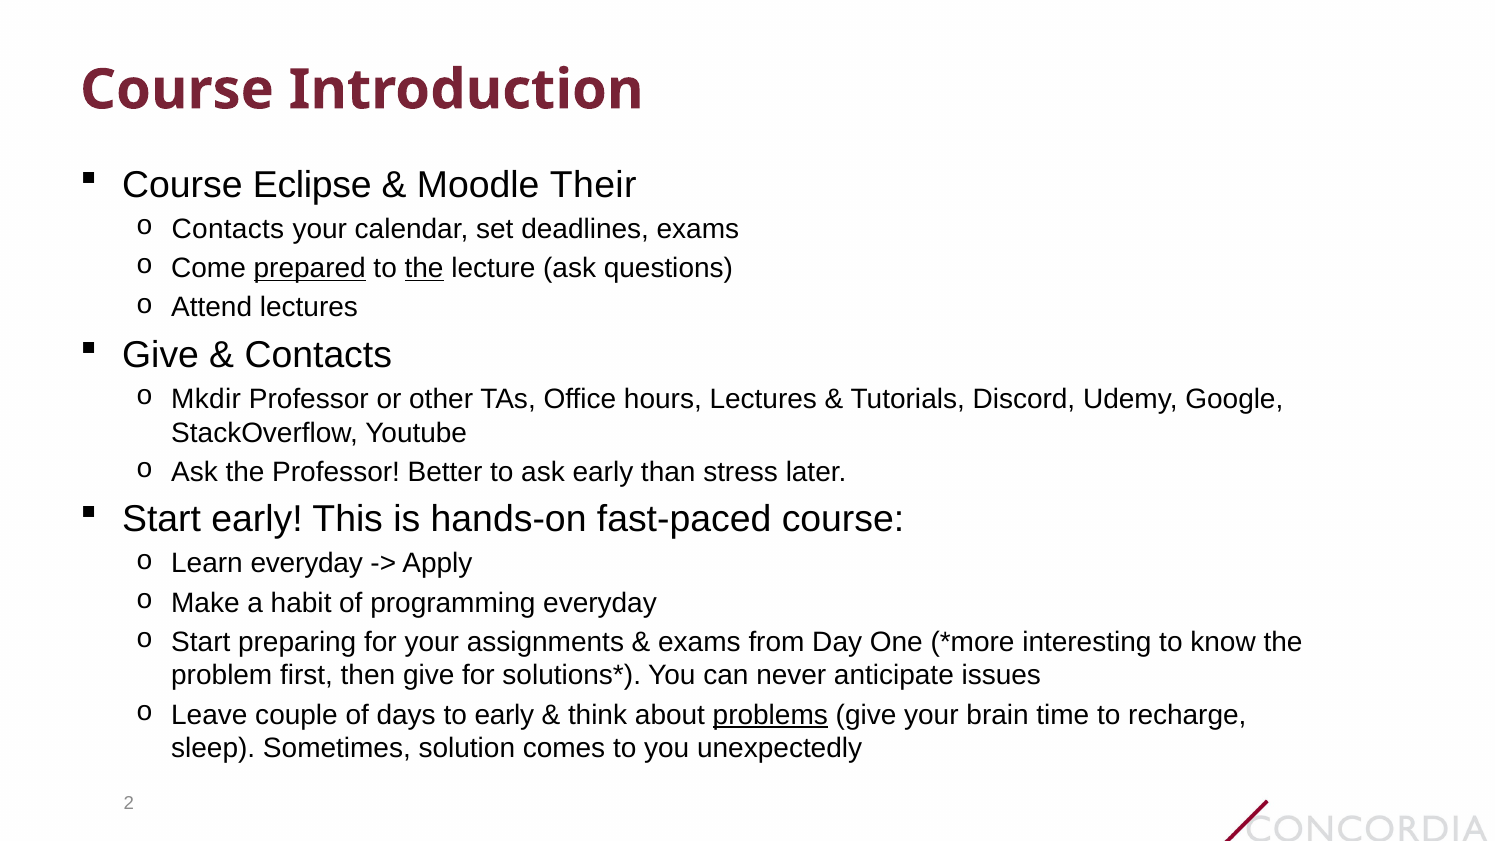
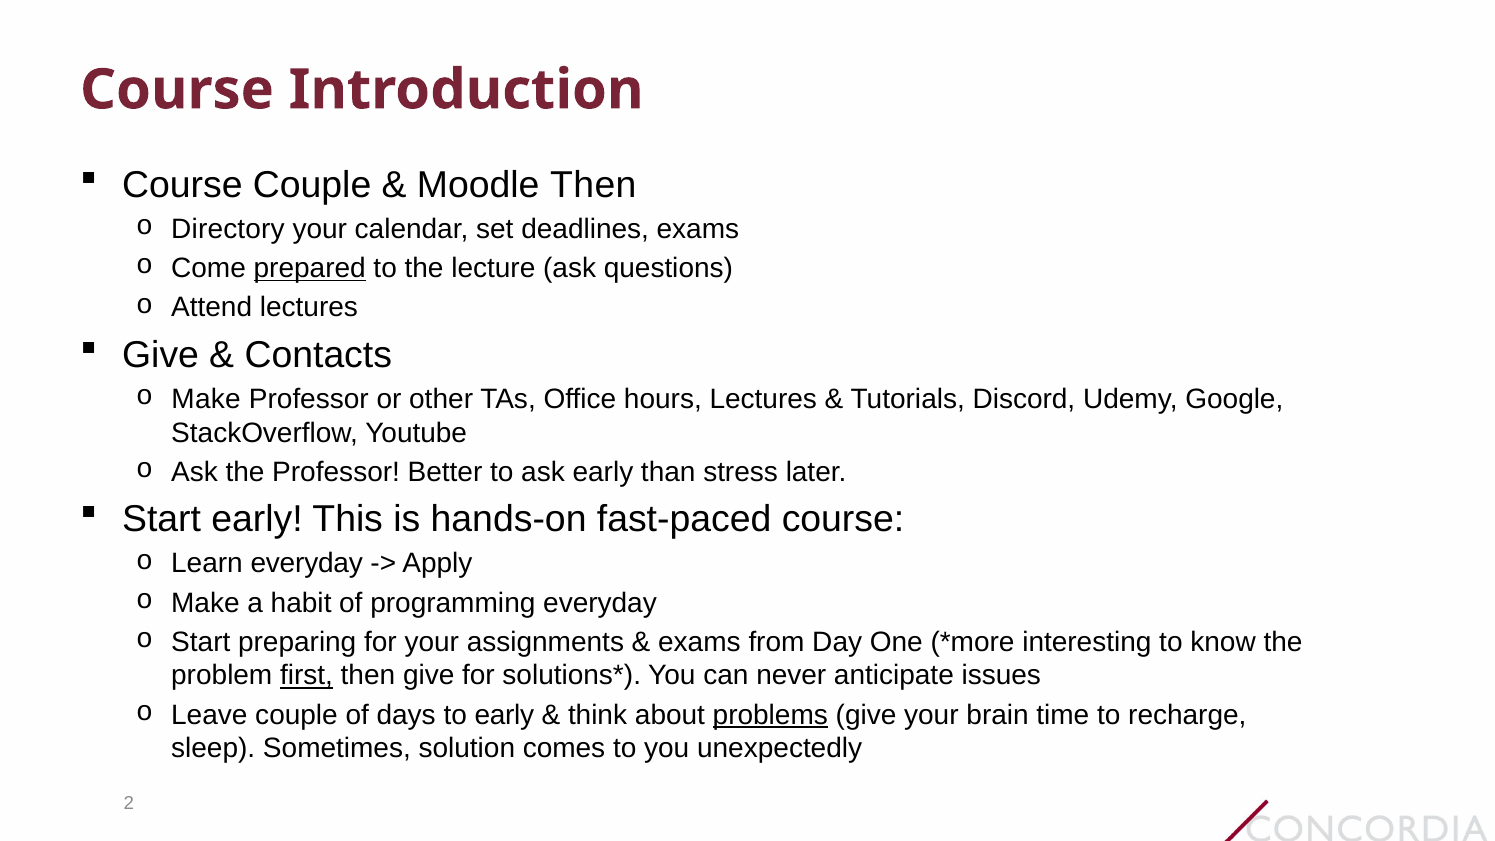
Course Eclipse: Eclipse -> Couple
Moodle Their: Their -> Then
Contacts at (228, 229): Contacts -> Directory
the at (424, 268) underline: present -> none
Mkdir at (206, 399): Mkdir -> Make
first underline: none -> present
